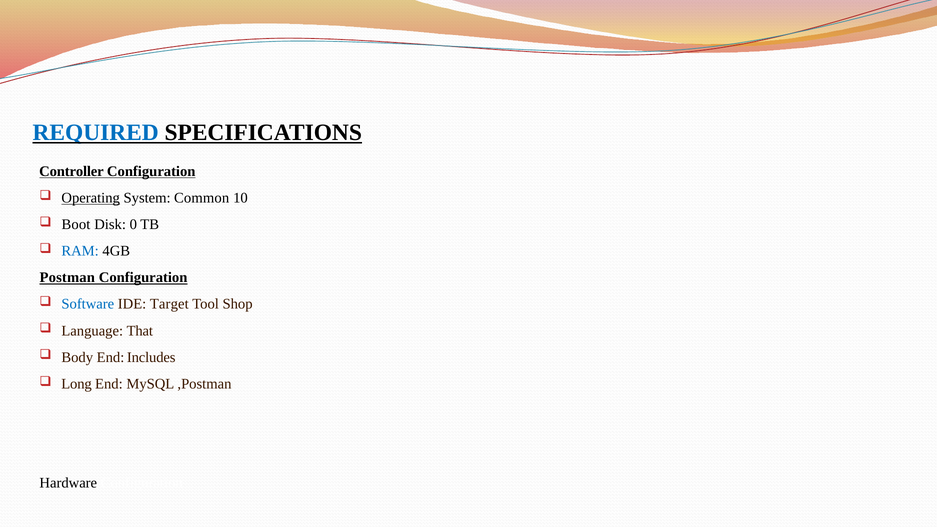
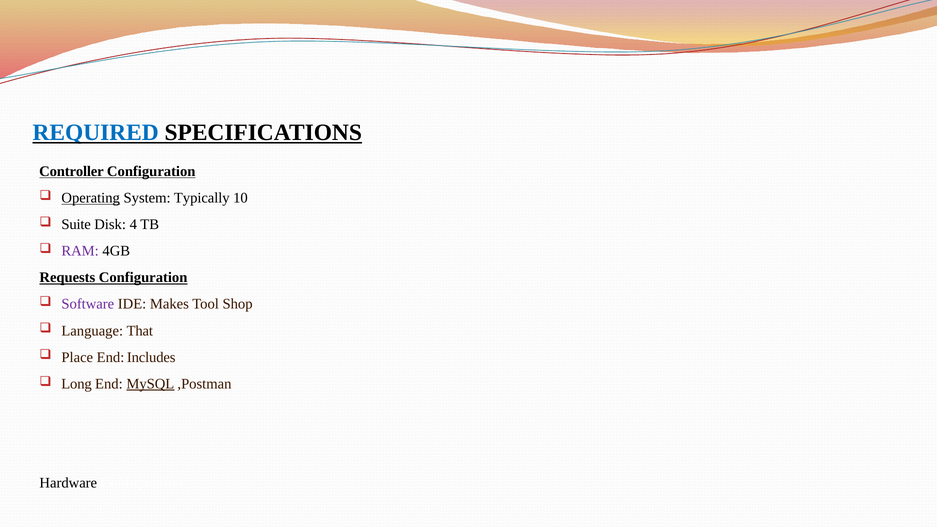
Common: Common -> Typically
Boot: Boot -> Suite
0: 0 -> 4
RAM colour: blue -> purple
Postman: Postman -> Requests
Software colour: blue -> purple
Target: Target -> Makes
Body: Body -> Place
MySQL underline: none -> present
